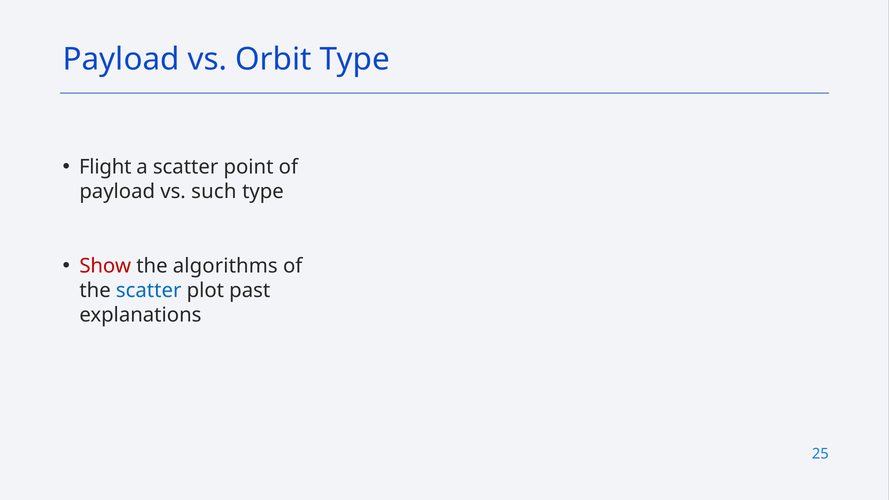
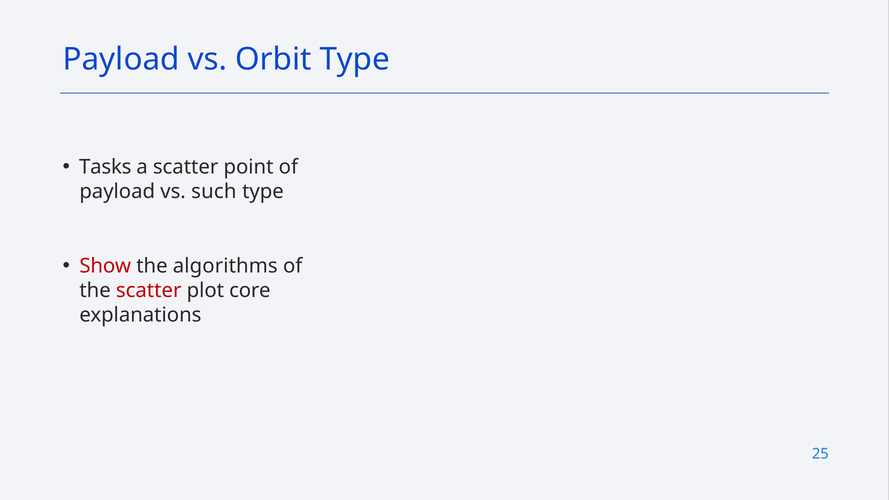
Flight: Flight -> Tasks
scatter at (149, 291) colour: blue -> red
past: past -> core
